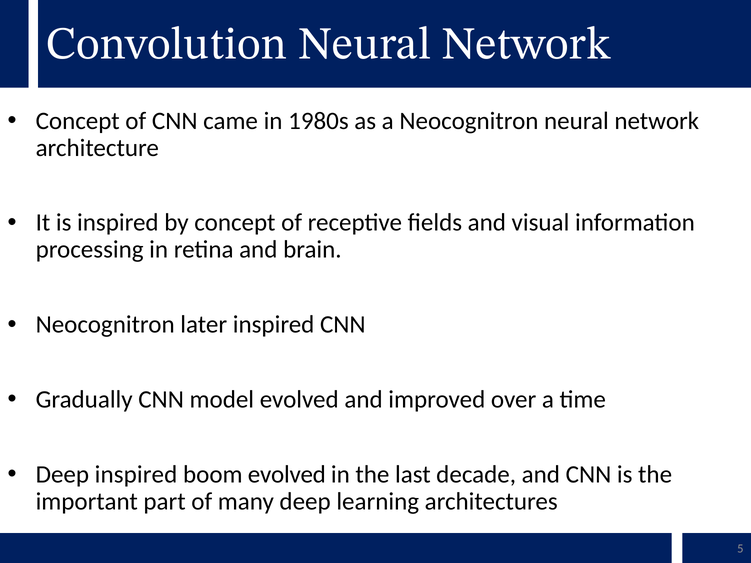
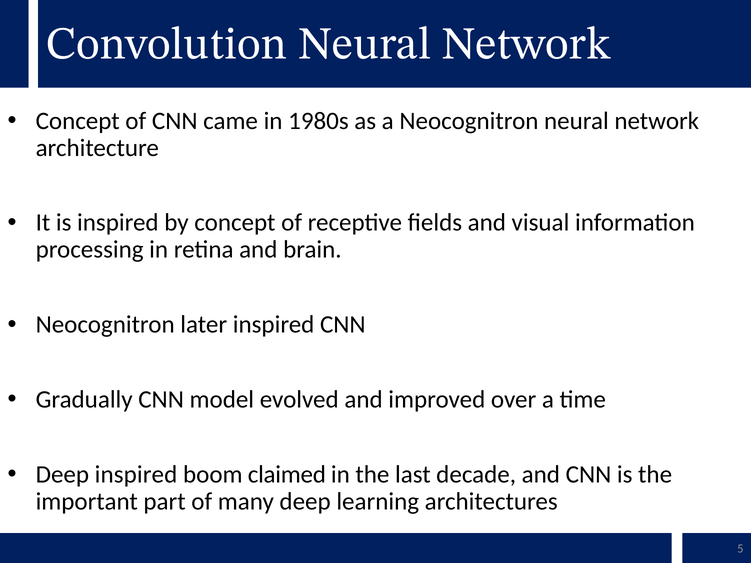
boom evolved: evolved -> claimed
